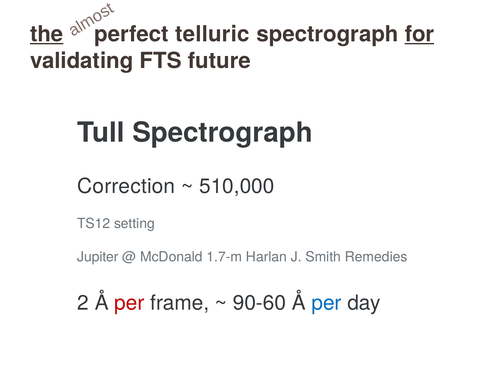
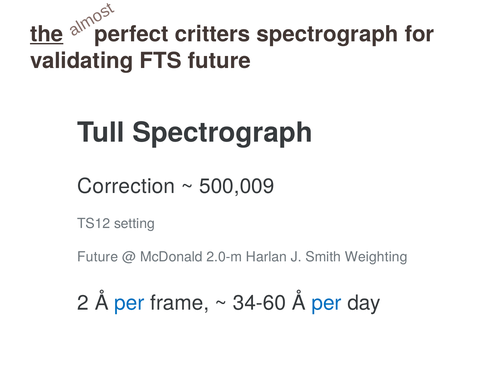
telluric: telluric -> critters
for underline: present -> none
510,000: 510,000 -> 500,009
Jupiter at (98, 257): Jupiter -> Future
1.7-m: 1.7-m -> 2.0-m
Remedies: Remedies -> Weighting
per at (129, 303) colour: red -> blue
90-60: 90-60 -> 34-60
